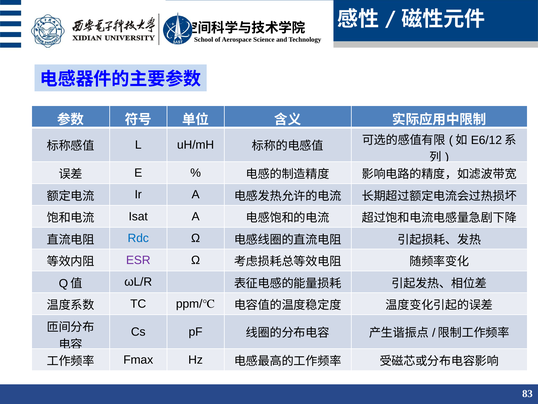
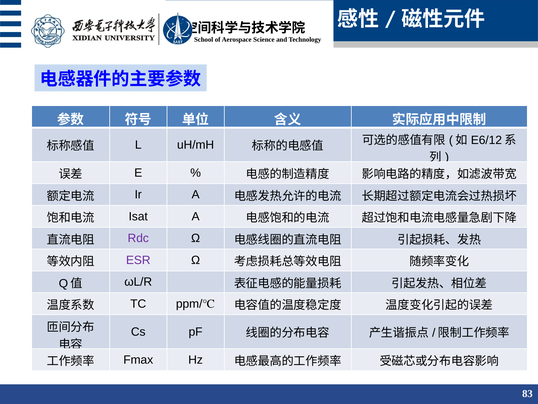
Rdc colour: blue -> purple
